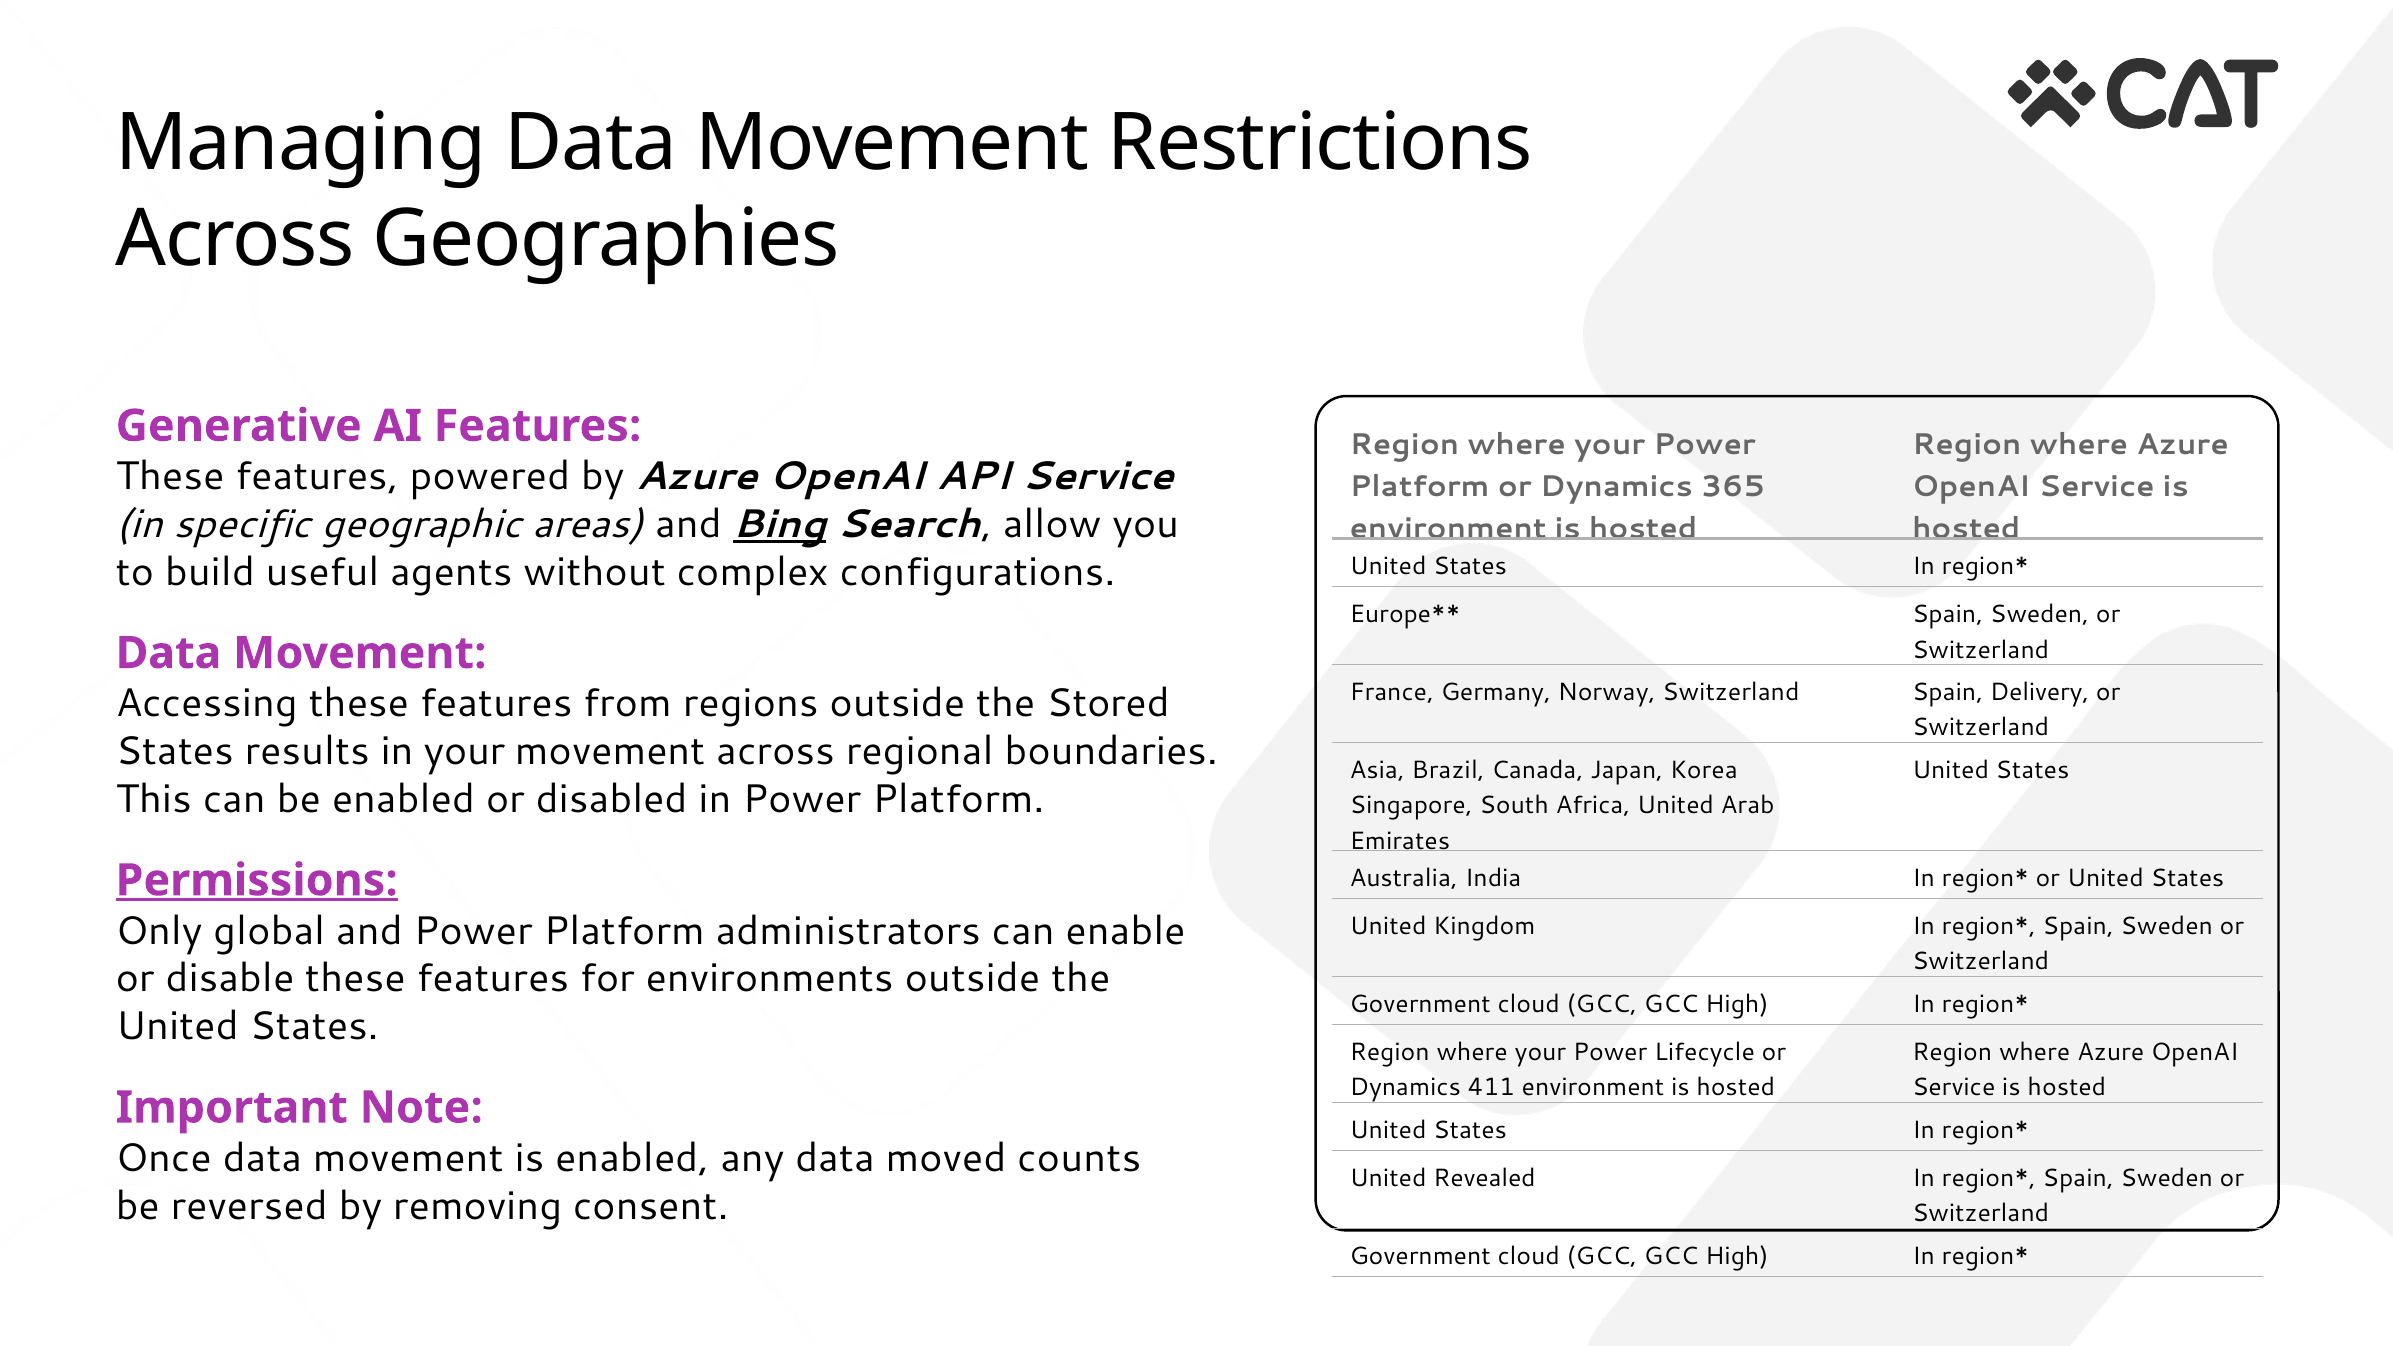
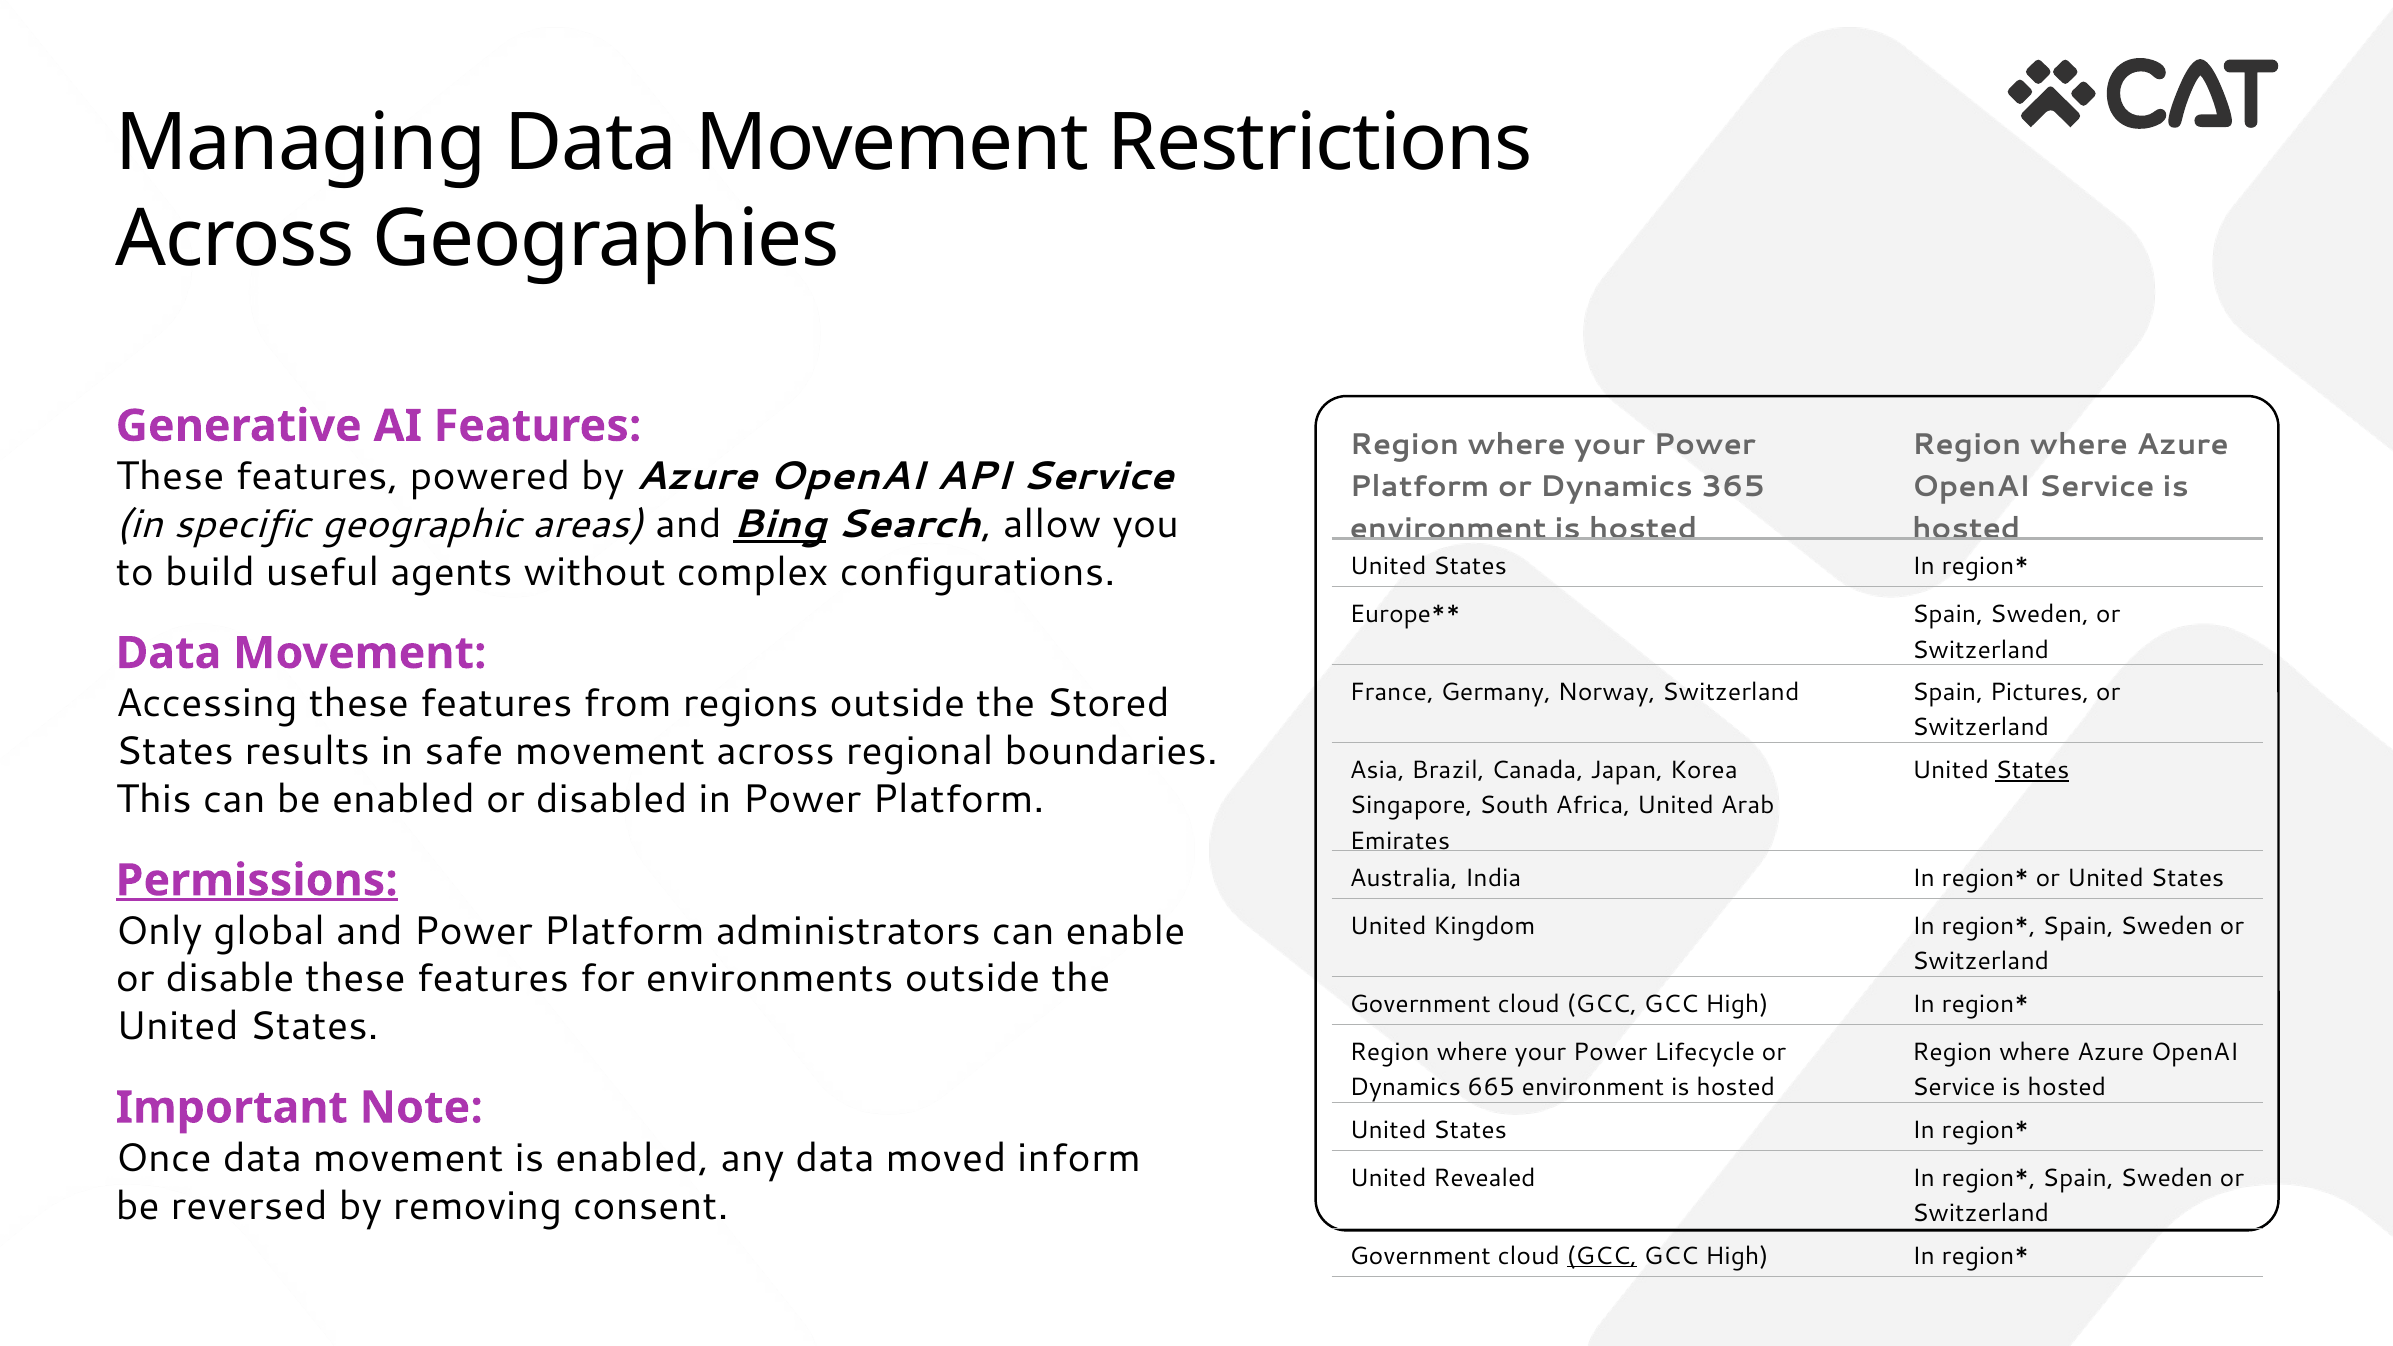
Delivery: Delivery -> Pictures
in your: your -> safe
States at (2032, 770) underline: none -> present
411: 411 -> 665
counts: counts -> inform
GCC at (1602, 1256) underline: none -> present
